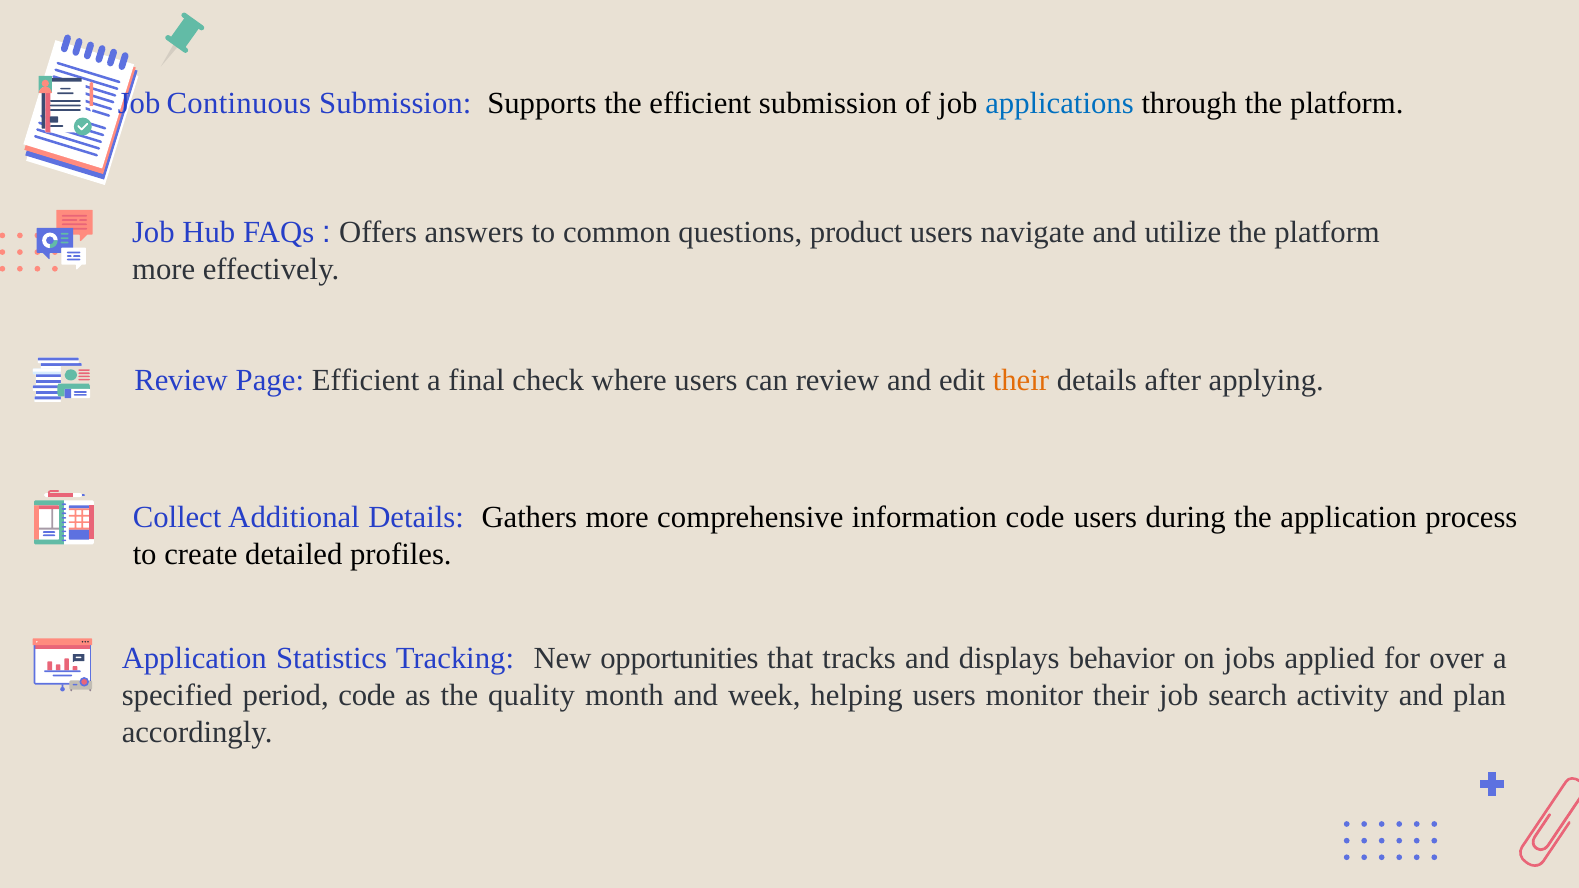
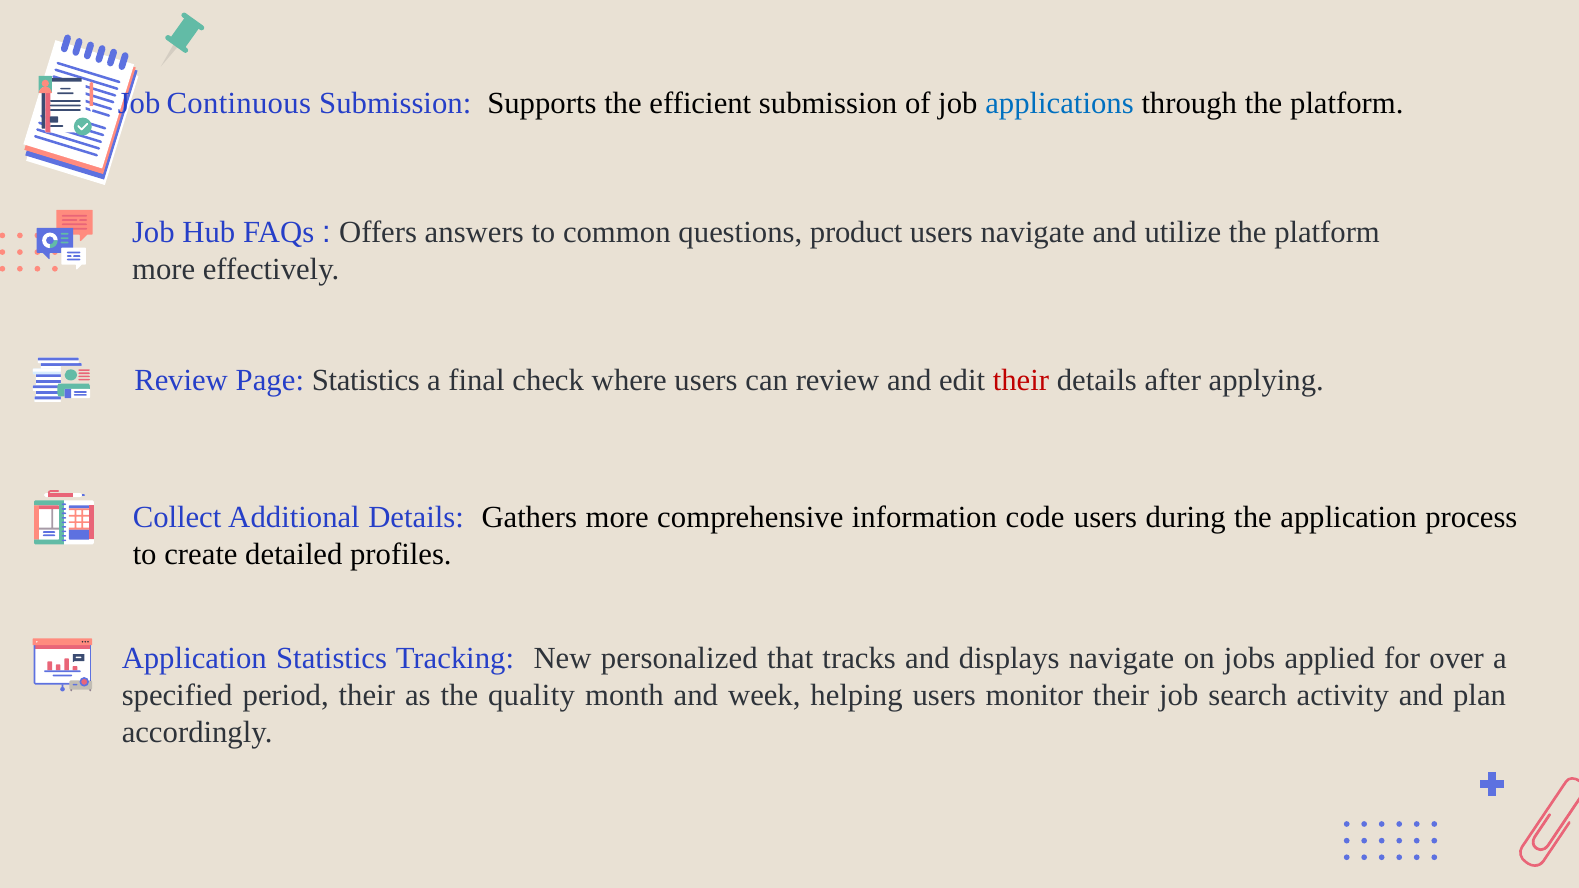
Page Efficient: Efficient -> Statistics
their at (1021, 381) colour: orange -> red
opportunities: opportunities -> personalized
displays behavior: behavior -> navigate
period code: code -> their
